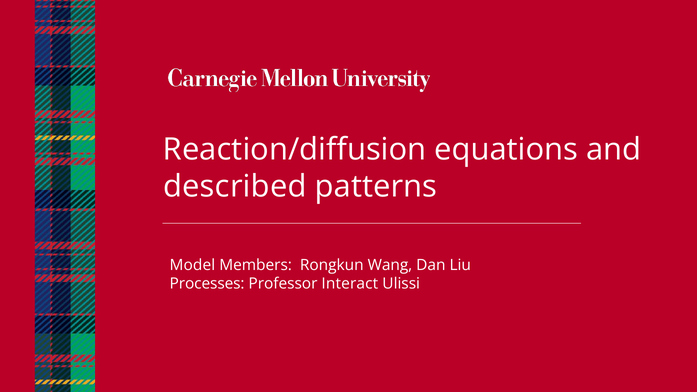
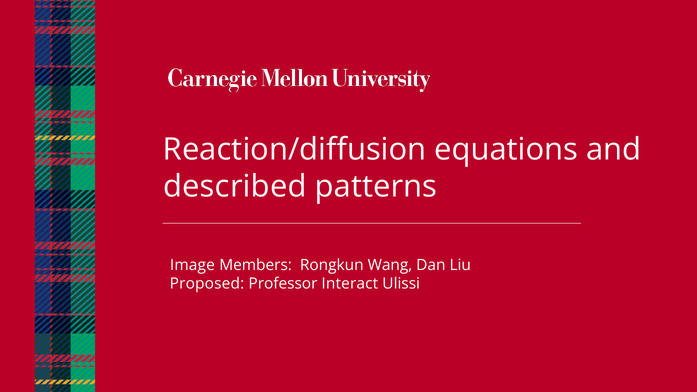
Model: Model -> Image
Processes: Processes -> Proposed
